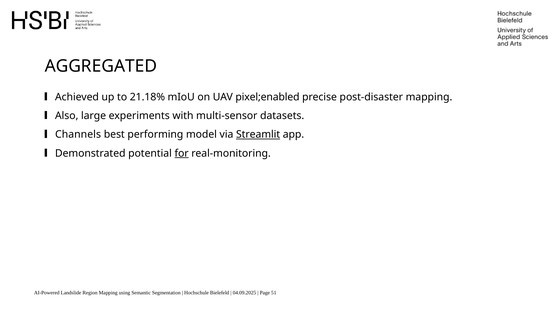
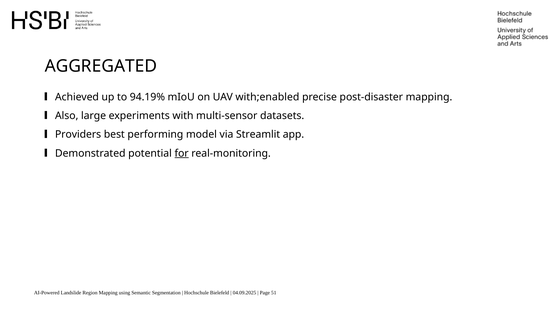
21.18%: 21.18% -> 94.19%
pixel;enabled: pixel;enabled -> with;enabled
Channels: Channels -> Providers
Streamlit underline: present -> none
